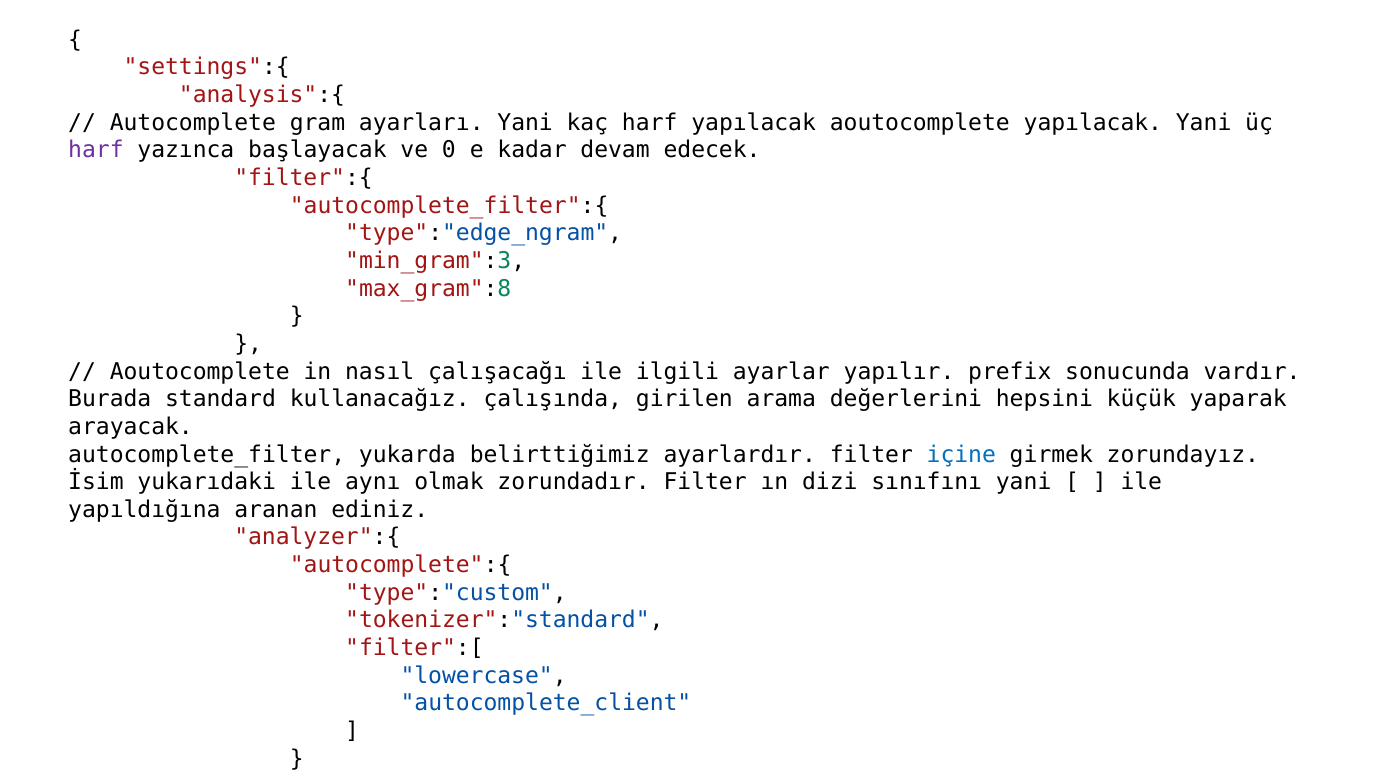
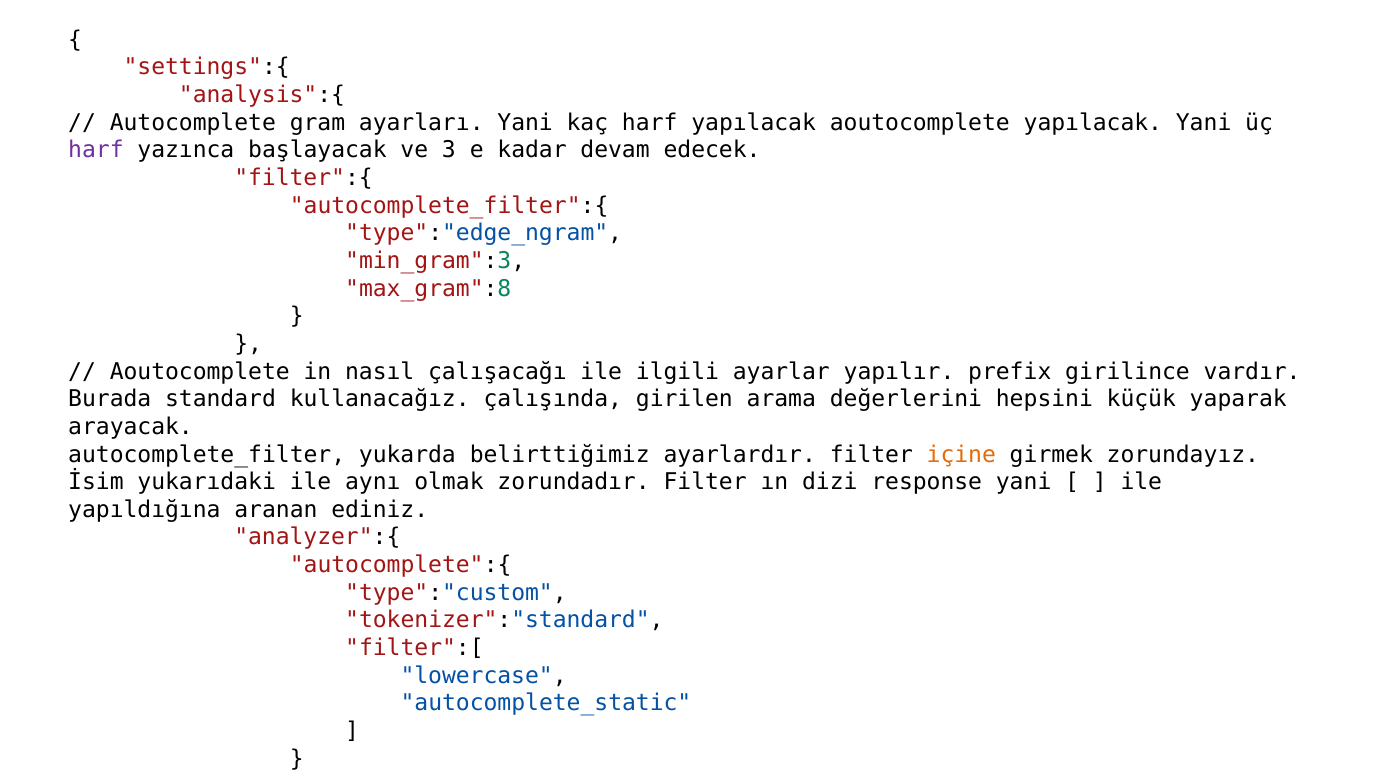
0: 0 -> 3
sonucunda: sonucunda -> girilince
içine colour: blue -> orange
sınıfını: sınıfını -> response
autocomplete_client: autocomplete_client -> autocomplete_static
